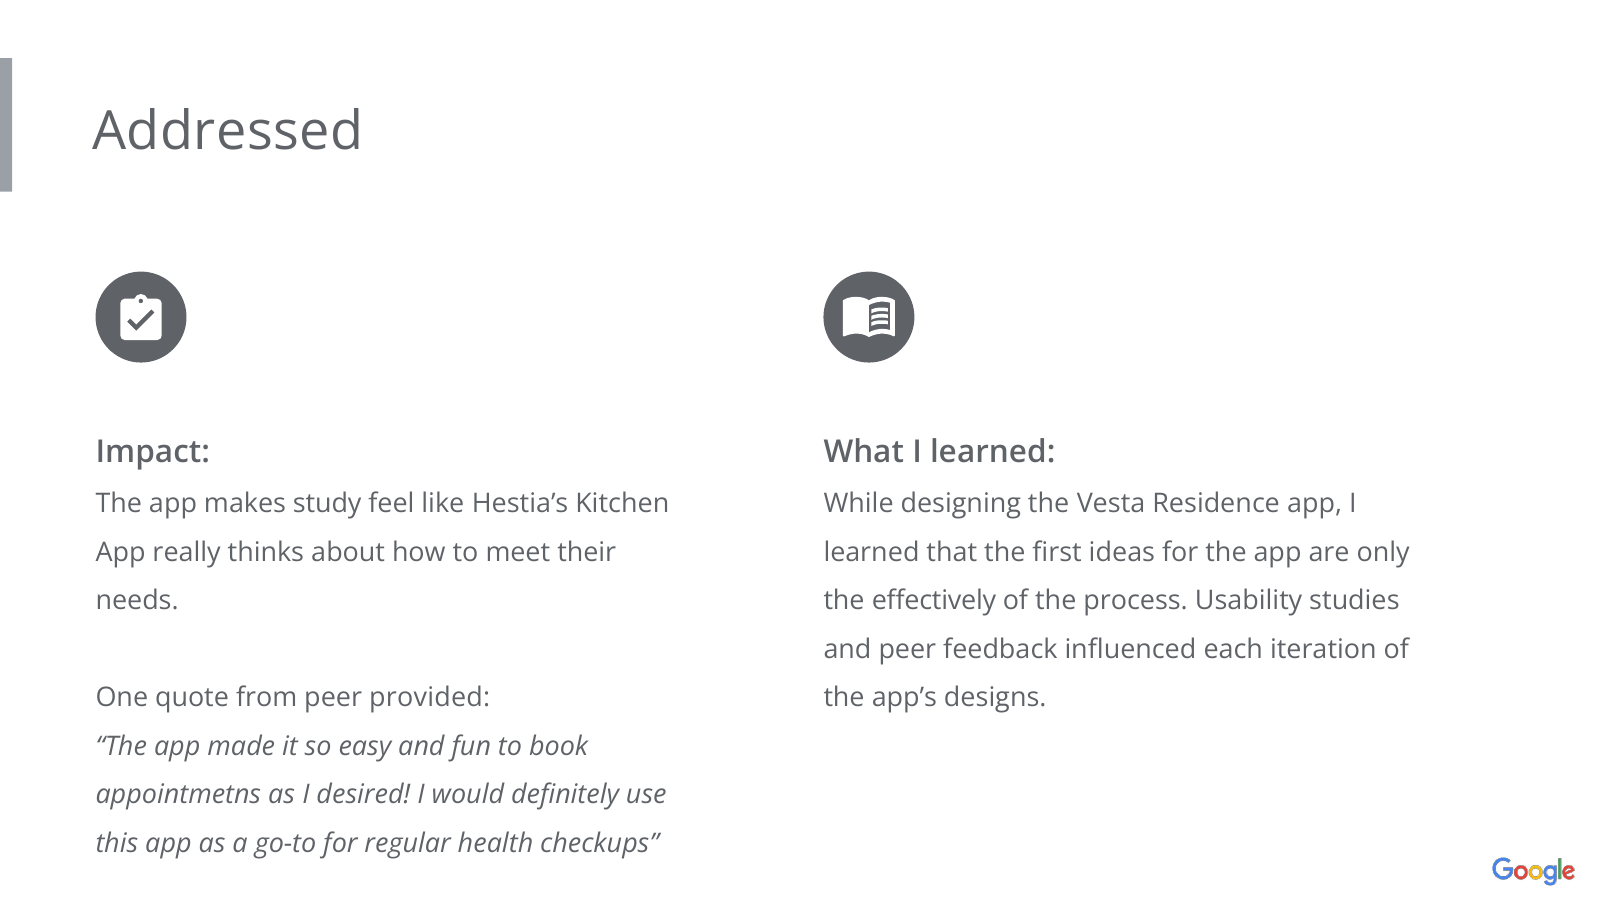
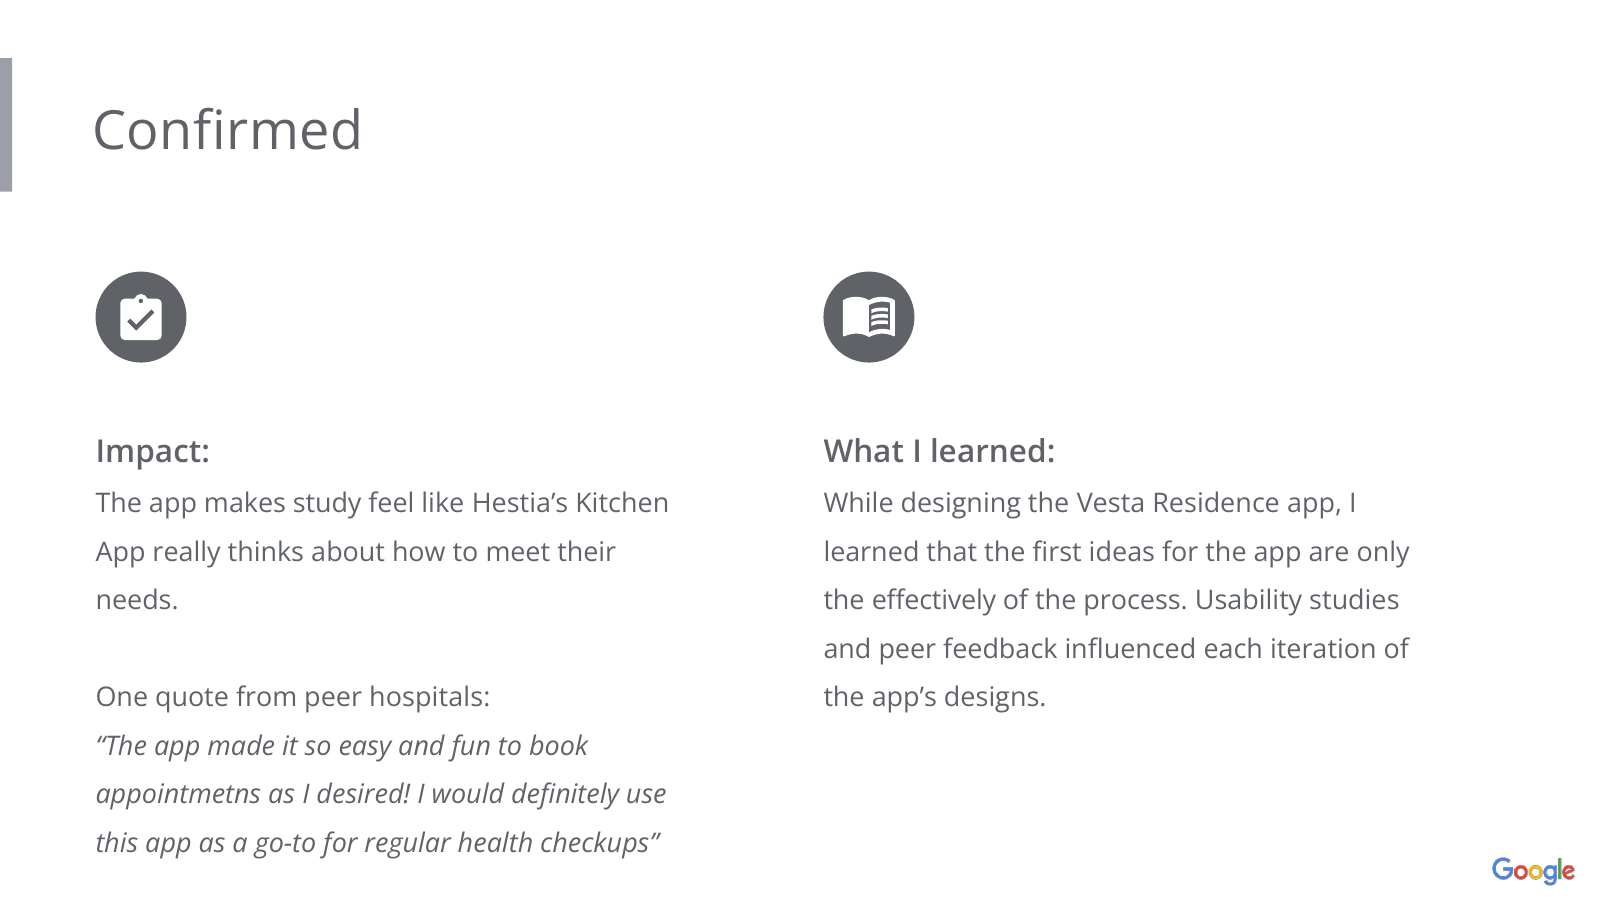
Addressed: Addressed -> Confirmed
provided: provided -> hospitals
